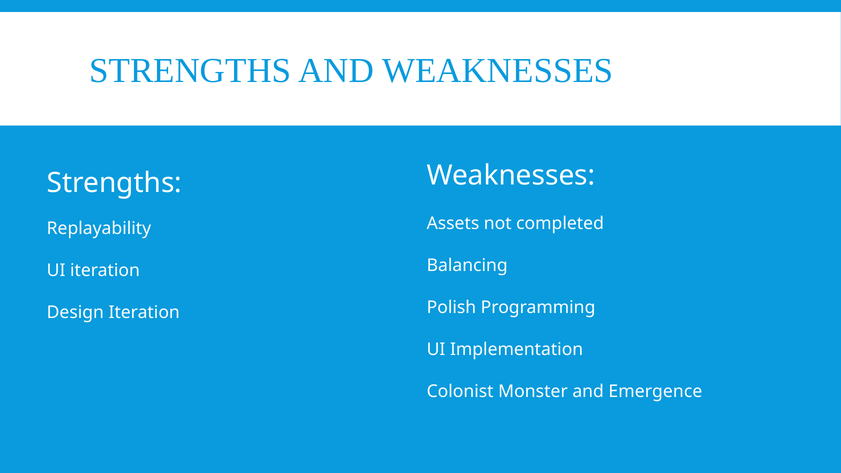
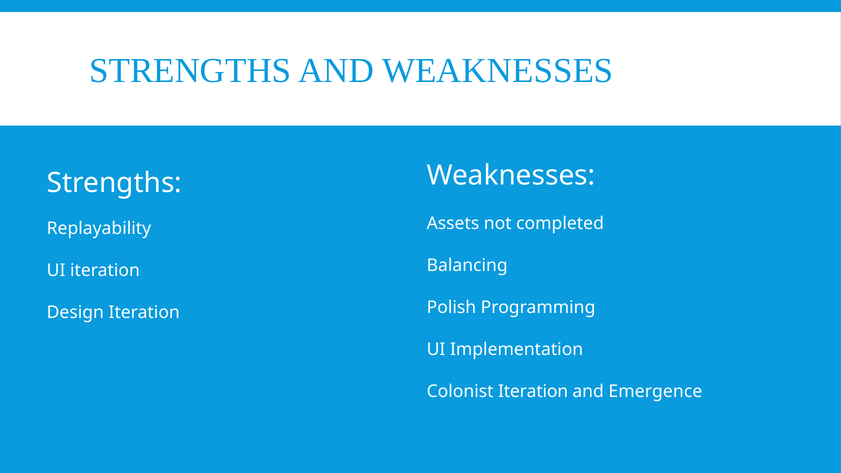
Colonist Monster: Monster -> Iteration
